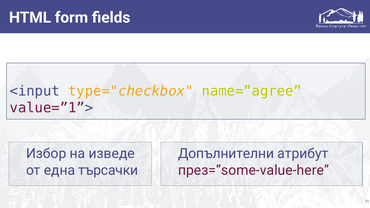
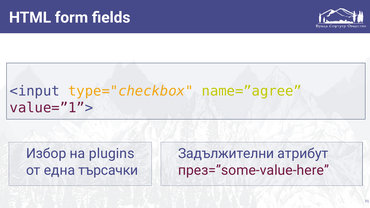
изведе: изведе -> plugins
Допълнителни: Допълнителни -> Задължителни
